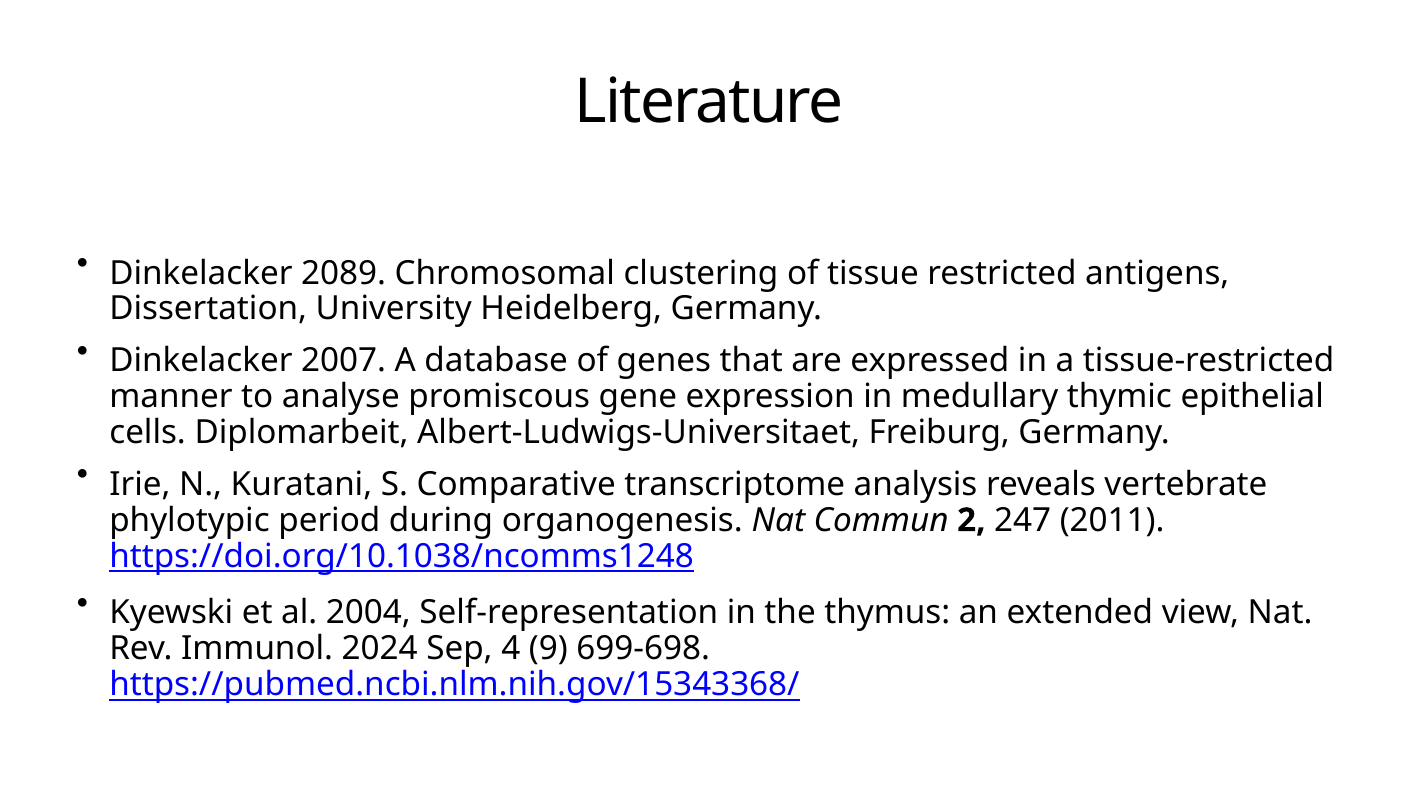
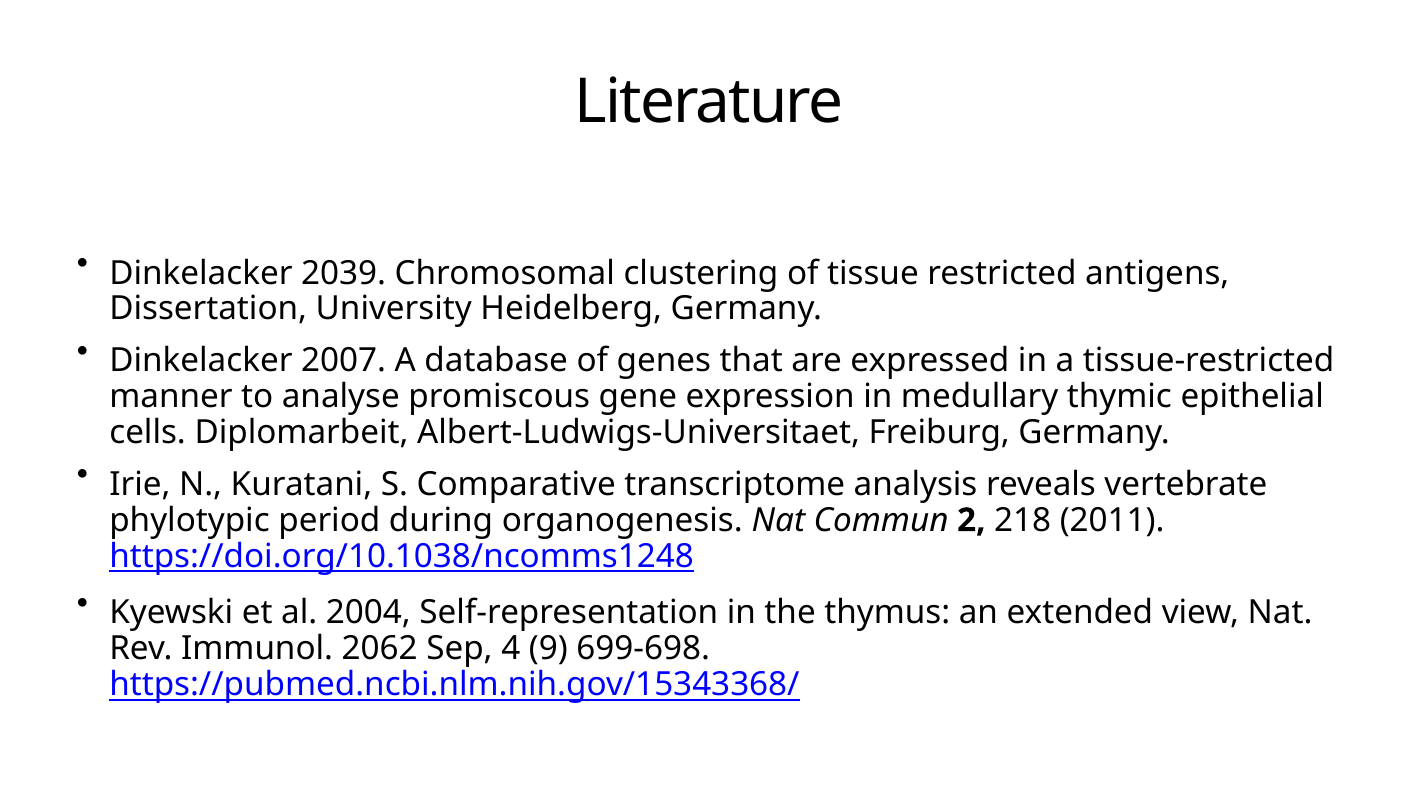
2089: 2089 -> 2039
247: 247 -> 218
2024: 2024 -> 2062
